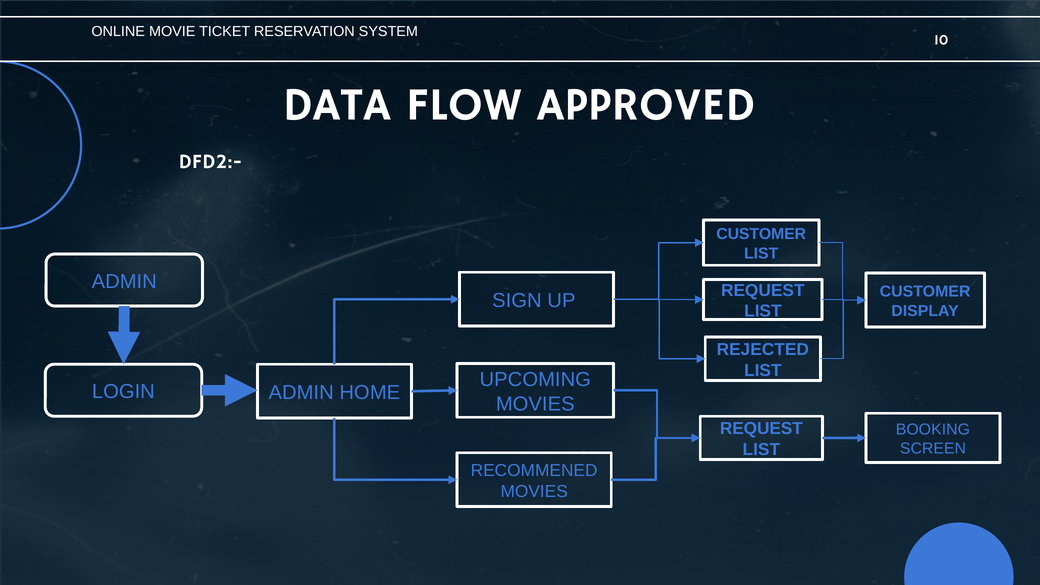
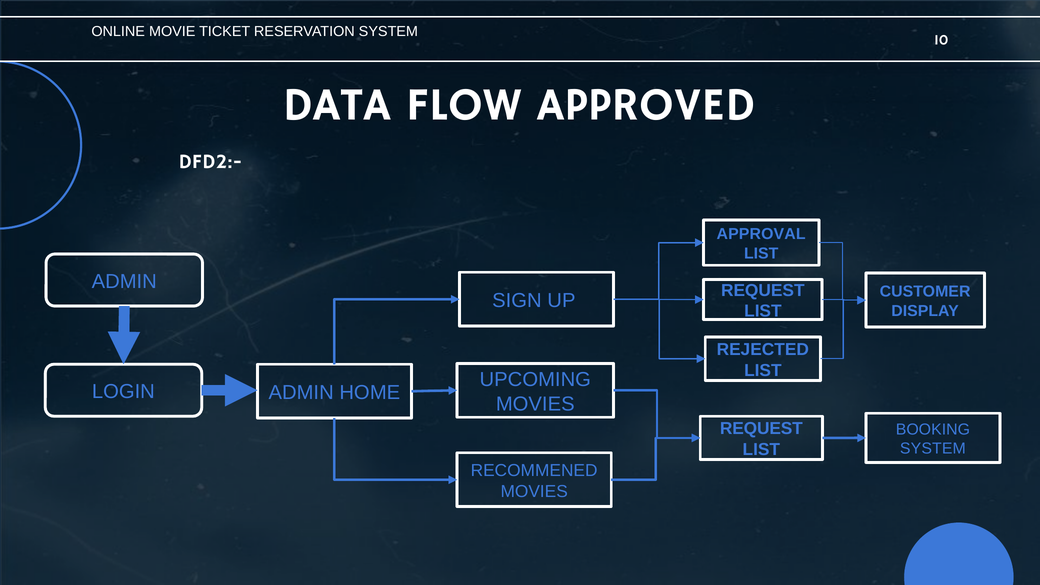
CUSTOMER at (761, 234): CUSTOMER -> APPROVAL
SCREEN at (933, 449): SCREEN -> SYSTEM
